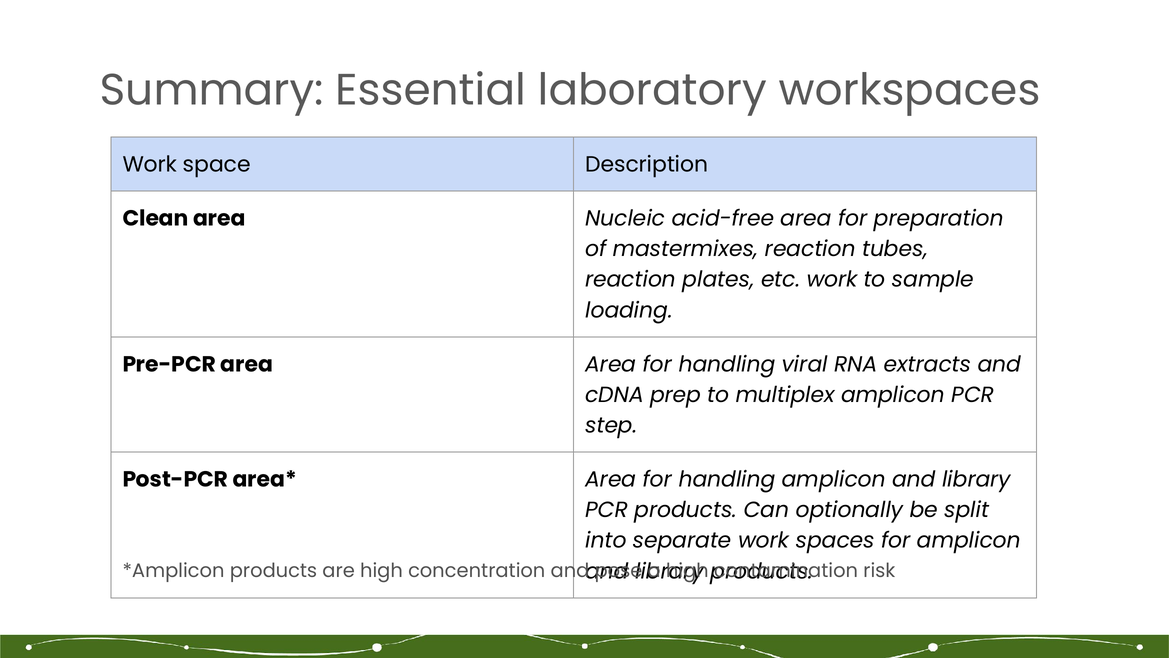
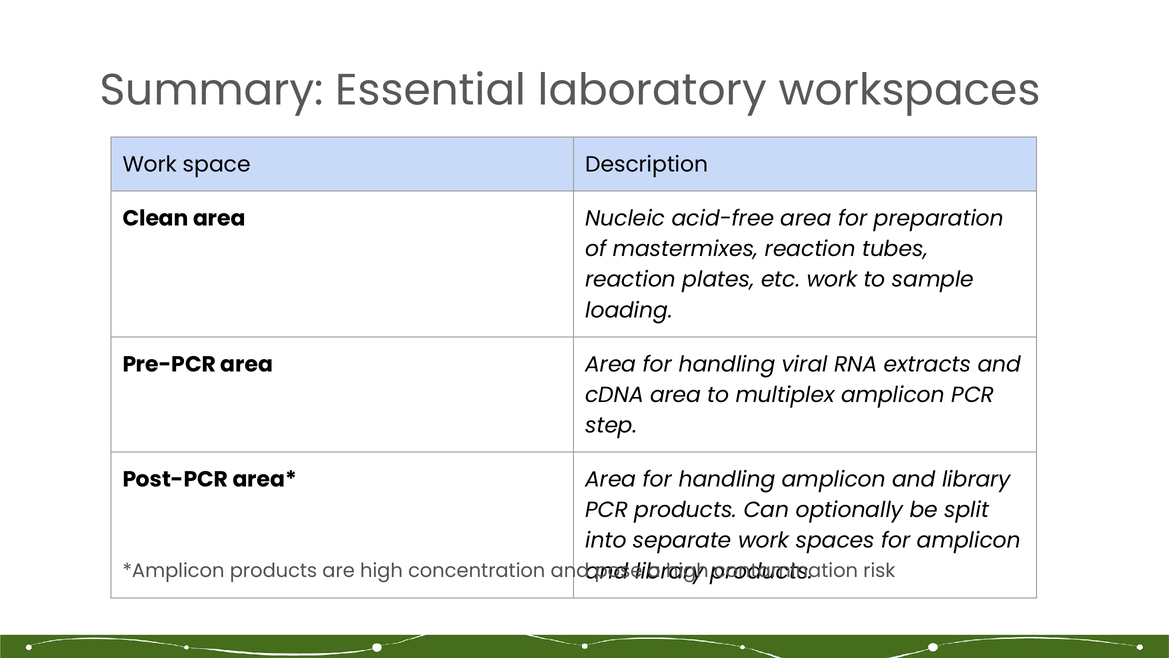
cDNA prep: prep -> area
